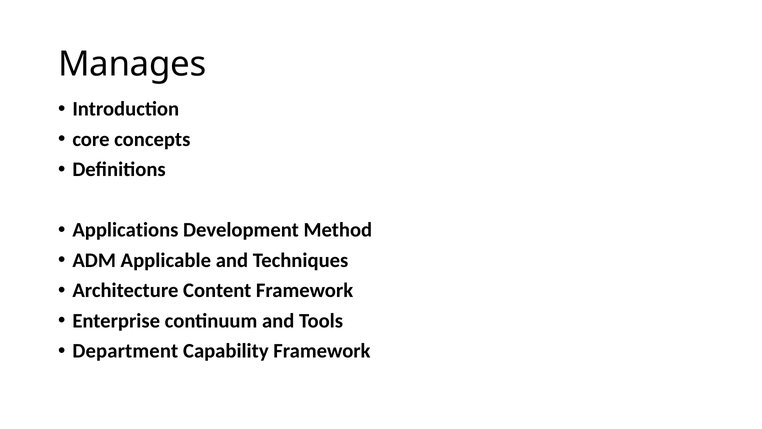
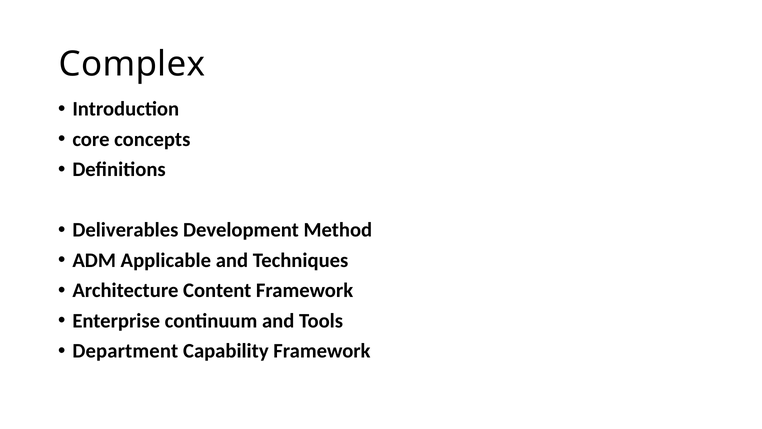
Manages: Manages -> Complex
Applications: Applications -> Deliverables
